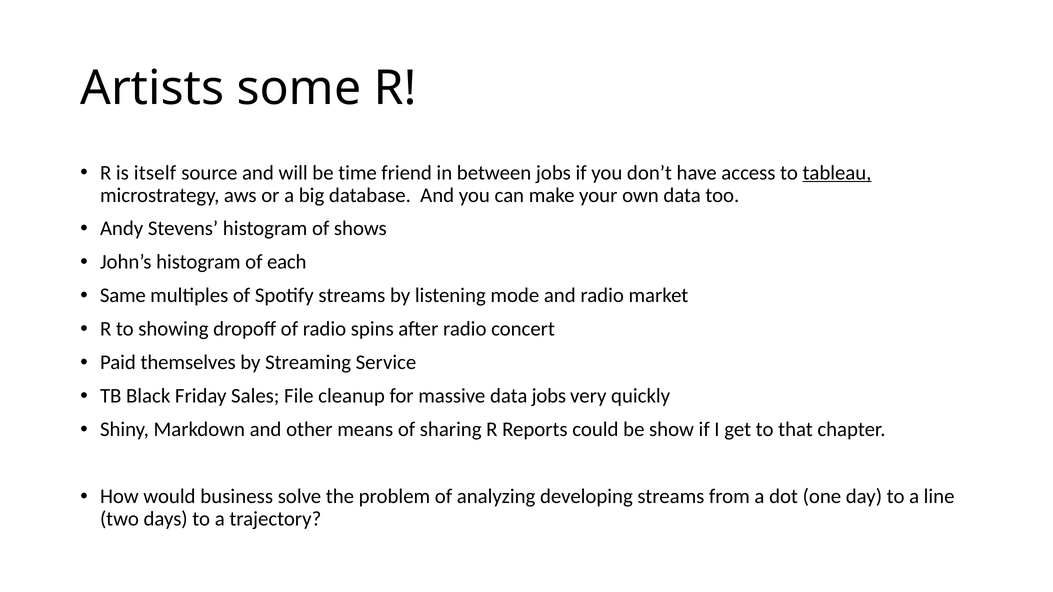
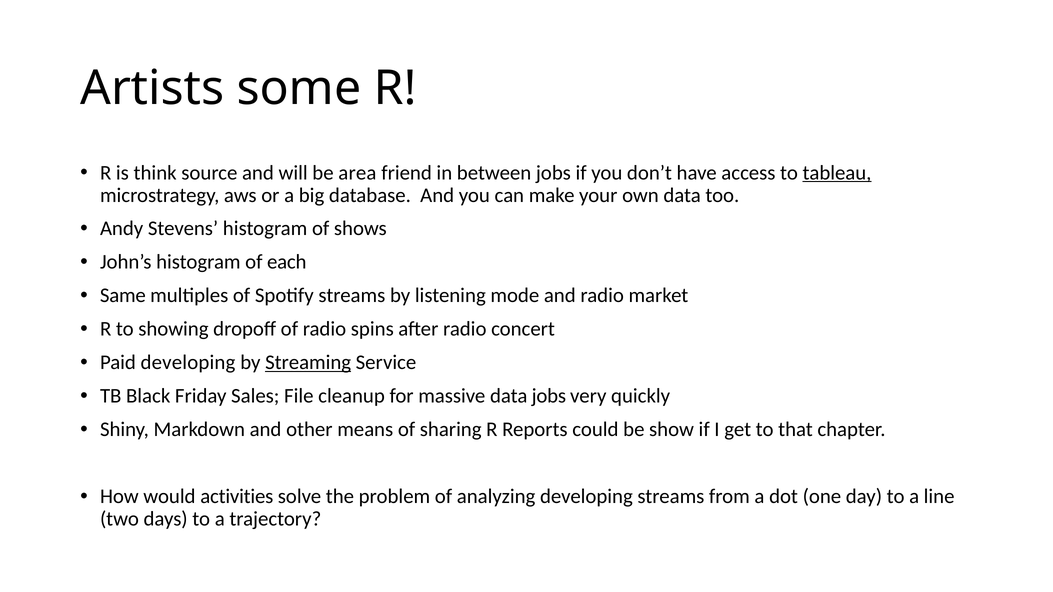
itself: itself -> think
time: time -> area
Paid themselves: themselves -> developing
Streaming underline: none -> present
business: business -> activities
